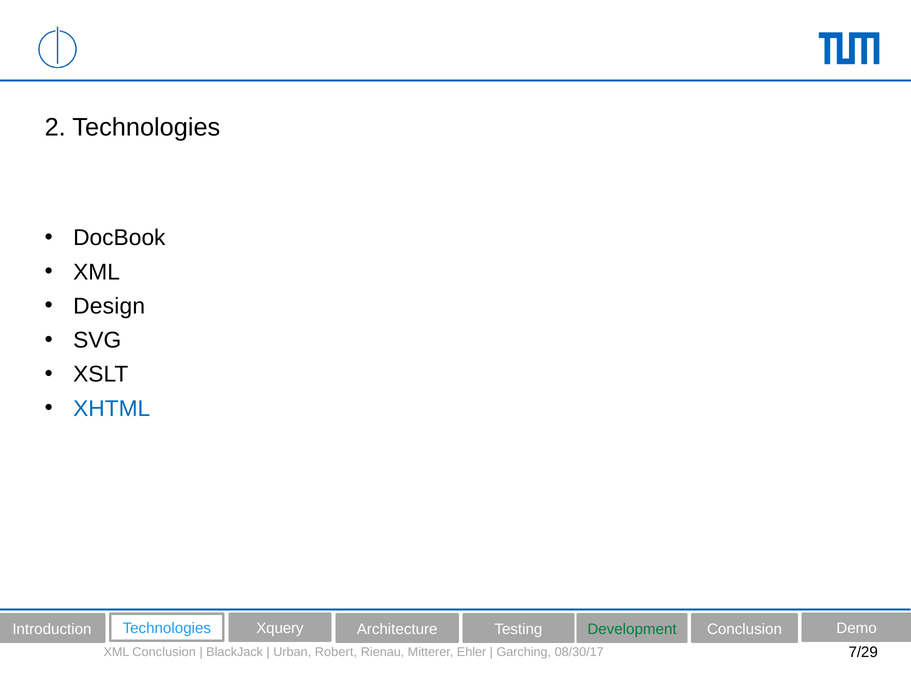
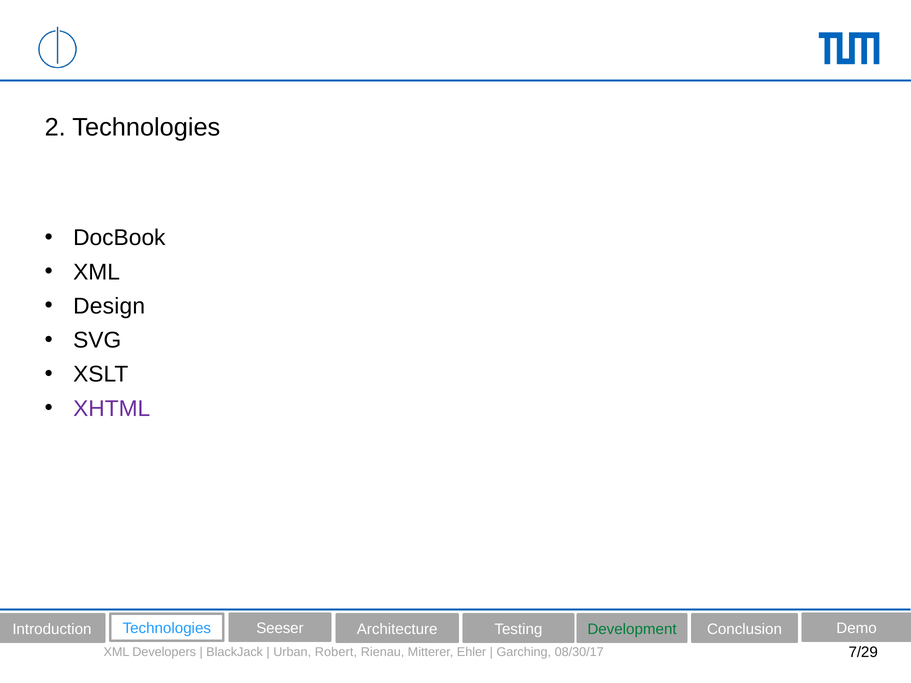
XHTML colour: blue -> purple
Xquery: Xquery -> Seeser
XML Conclusion: Conclusion -> Developers
